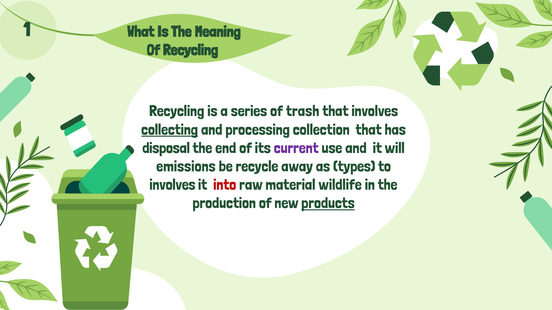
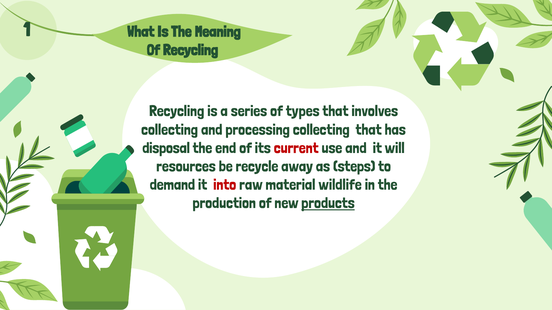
trash: trash -> types
collecting at (170, 130) underline: present -> none
processing collection: collection -> collecting
current colour: purple -> red
emissions: emissions -> resources
types: types -> steps
involves at (172, 185): involves -> demand
